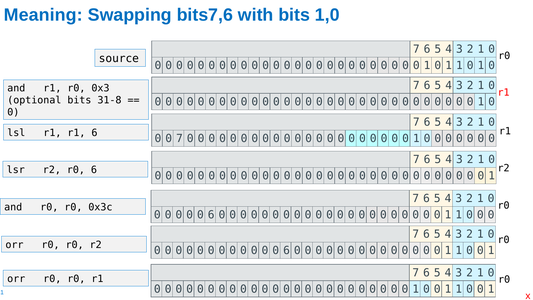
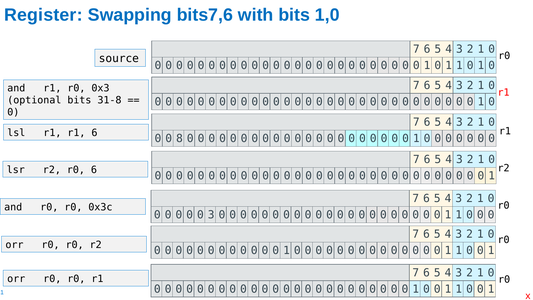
Meaning: Meaning -> Register
7 at (179, 138): 7 -> 8
6 at (211, 215): 6 -> 3
6 at (287, 250): 6 -> 1
